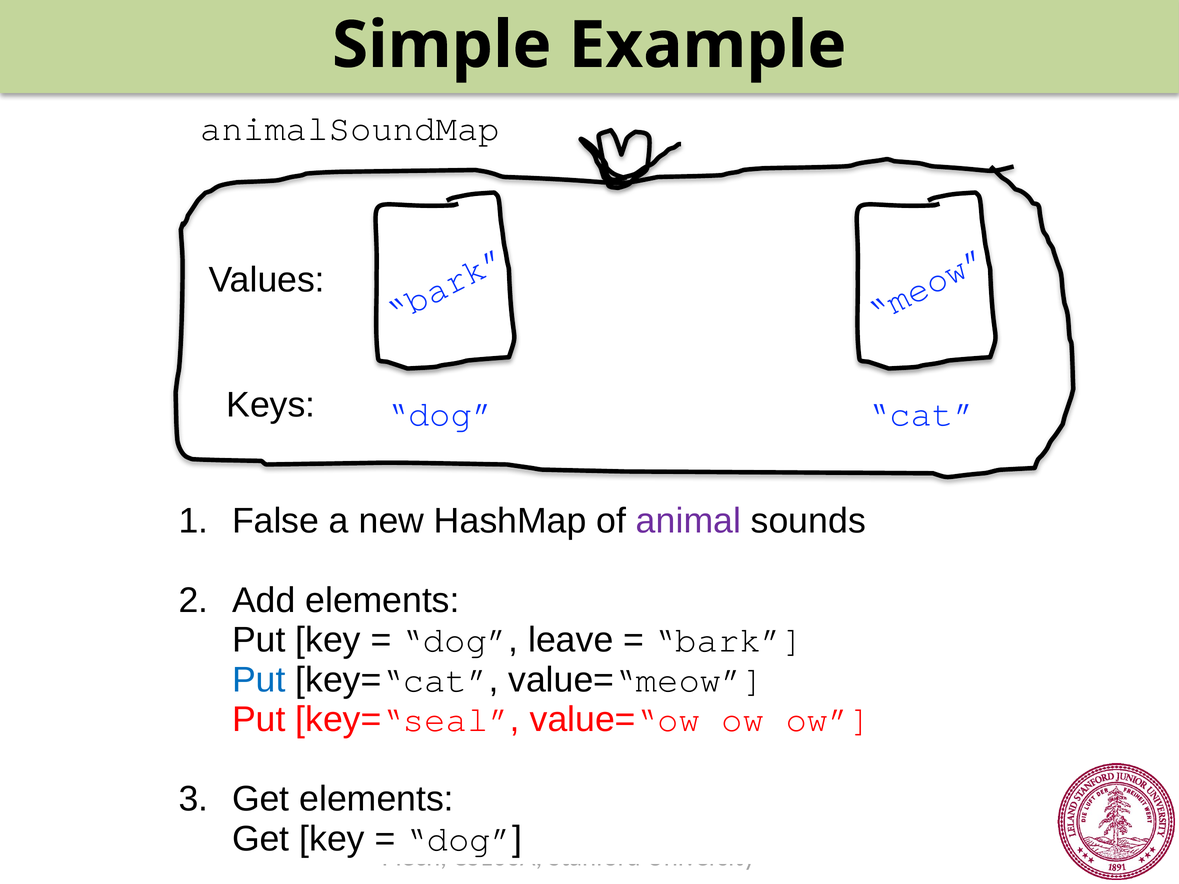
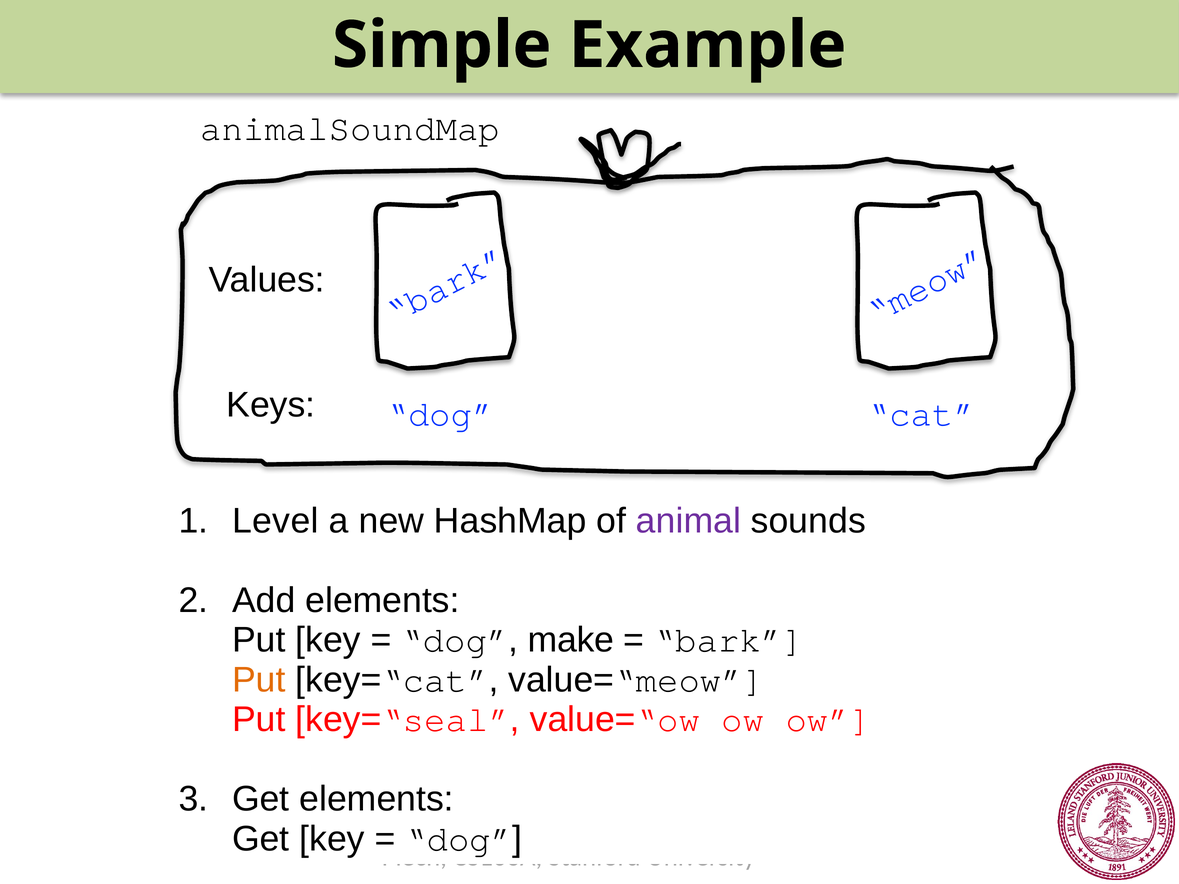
False: False -> Level
leave: leave -> make
Put at (259, 680) colour: blue -> orange
